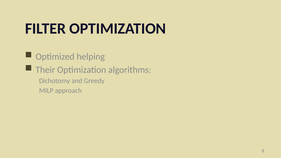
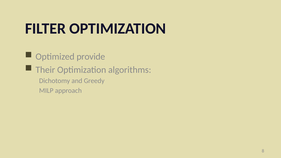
helping: helping -> provide
